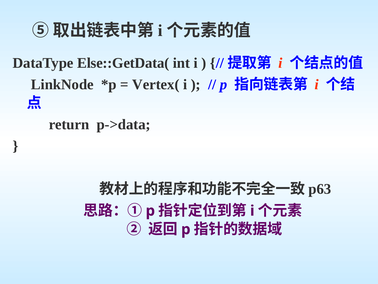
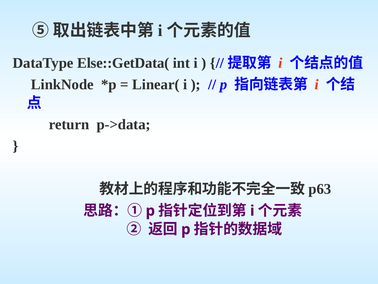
Vertex(: Vertex( -> Linear(
